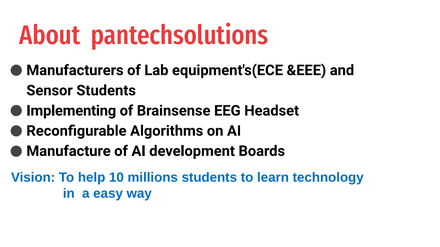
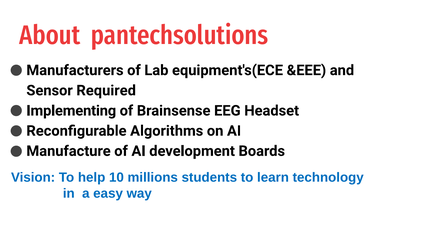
Sensor Students: Students -> Required
